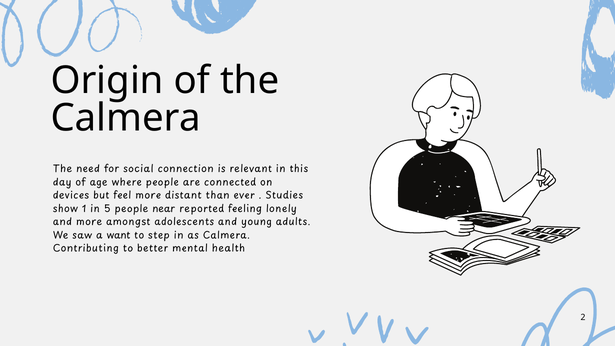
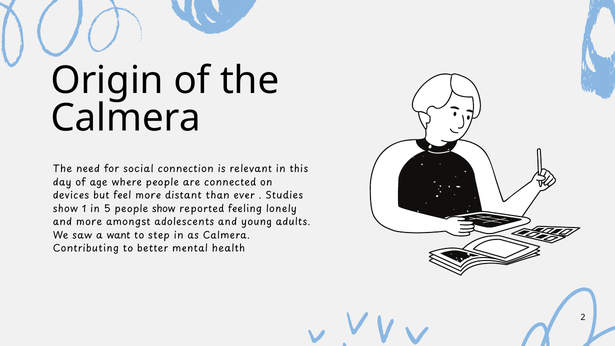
people near: near -> show
